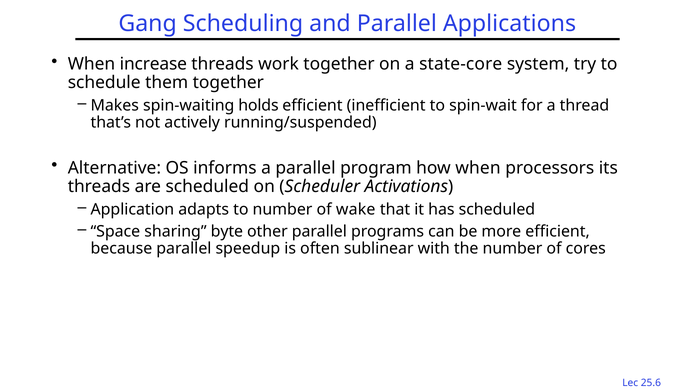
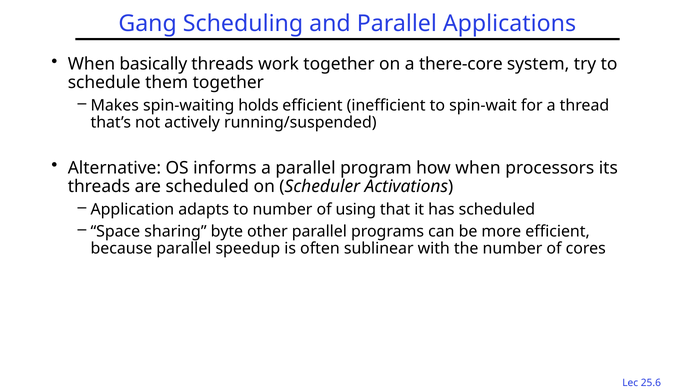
increase: increase -> basically
state-core: state-core -> there-core
wake: wake -> using
